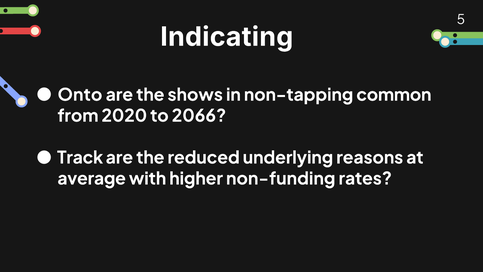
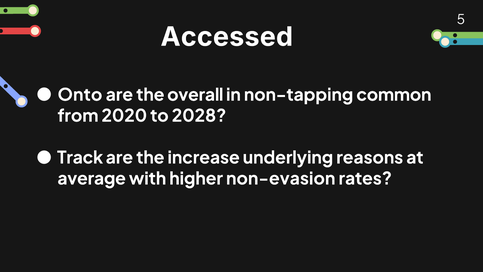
Indicating: Indicating -> Accessed
shows: shows -> overall
2066: 2066 -> 2028
reduced: reduced -> increase
non-funding: non-funding -> non-evasion
